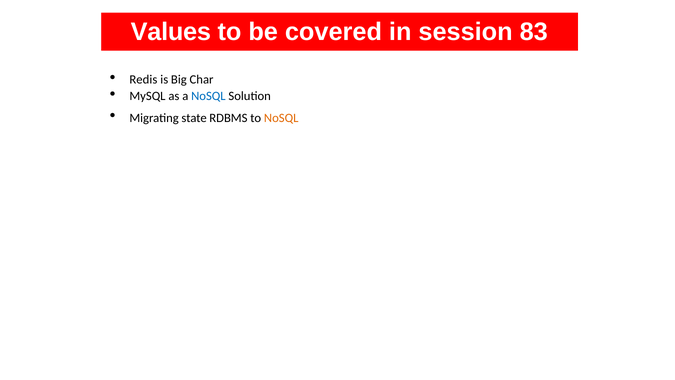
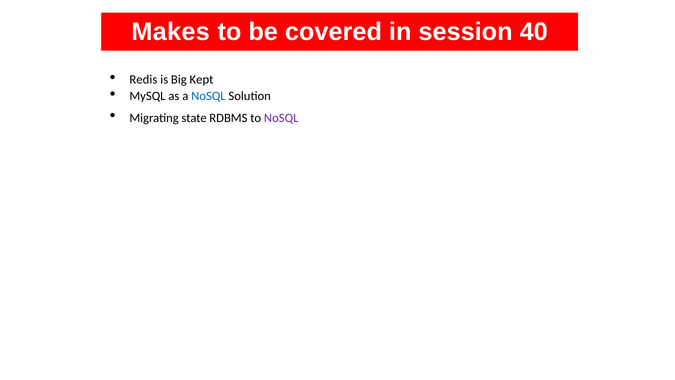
Values: Values -> Makes
83: 83 -> 40
Char: Char -> Kept
NoSQL at (281, 118) colour: orange -> purple
